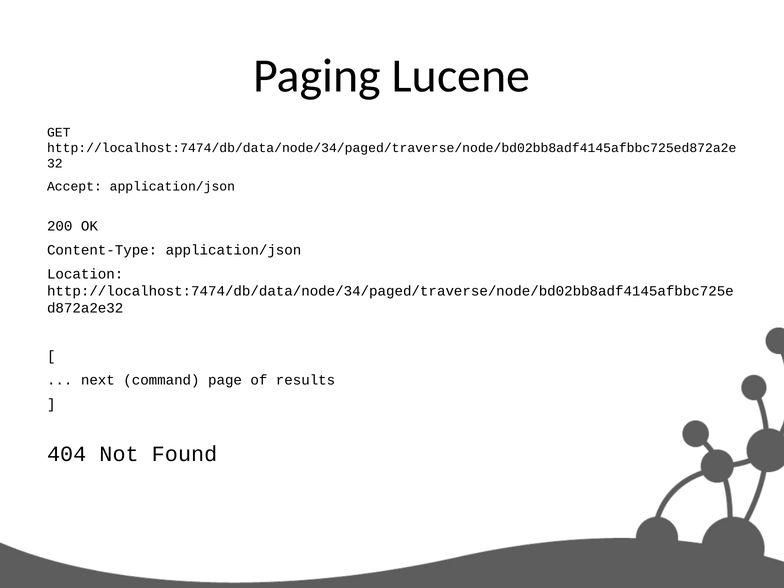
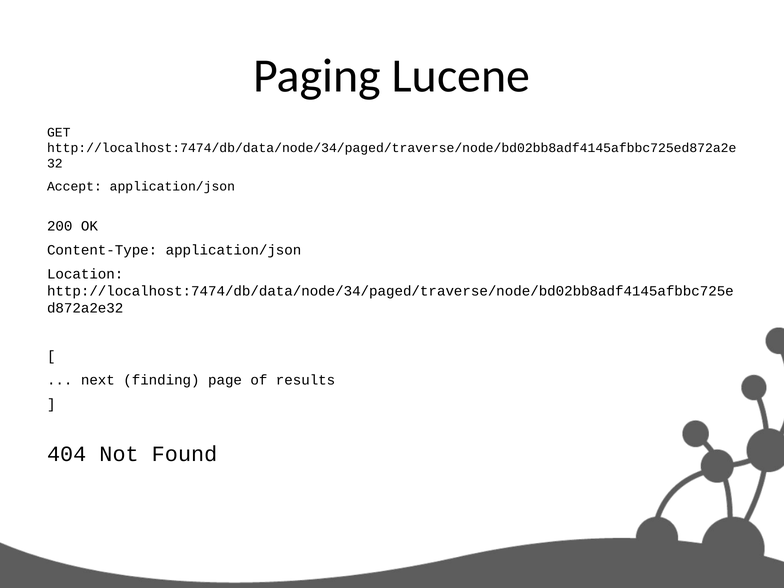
command: command -> finding
